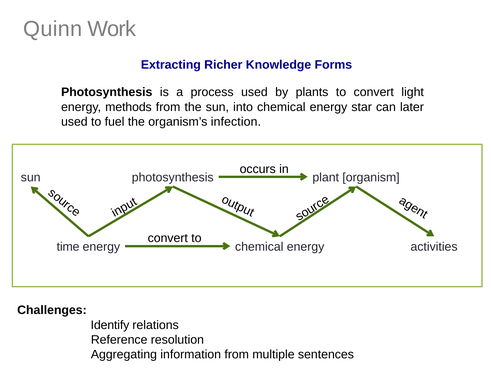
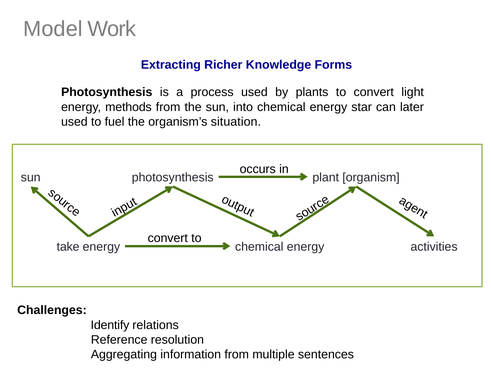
Quinn: Quinn -> Model
infection: infection -> situation
time: time -> take
